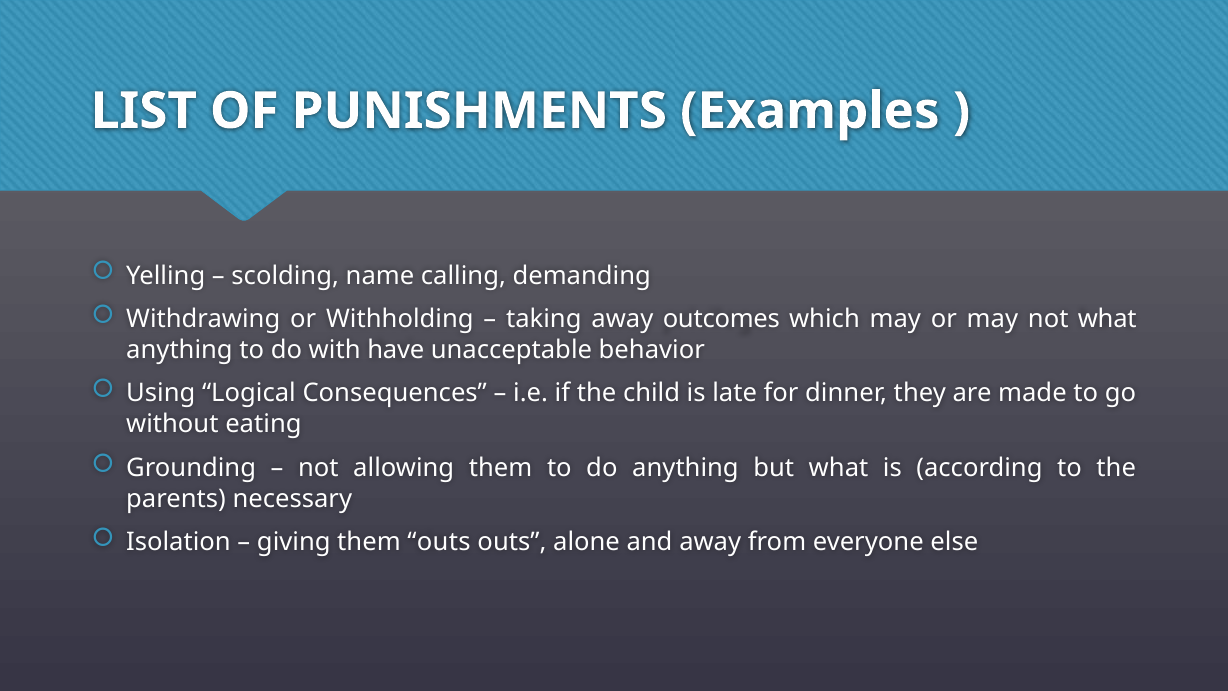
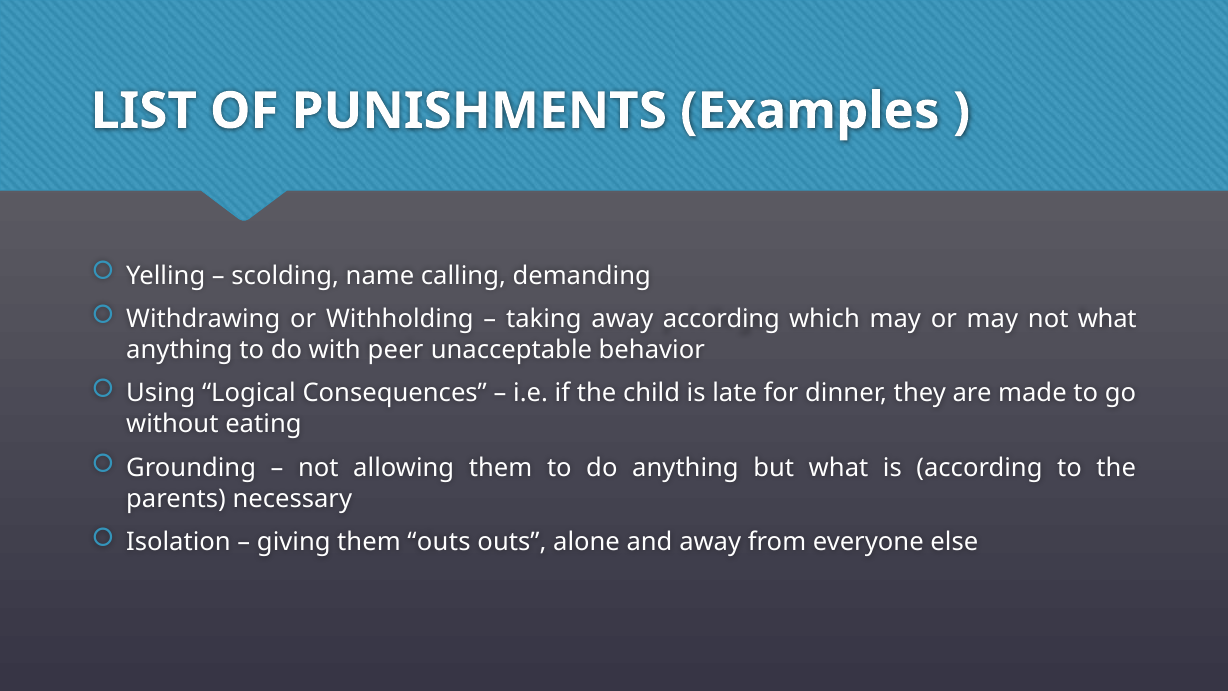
away outcomes: outcomes -> according
have: have -> peer
